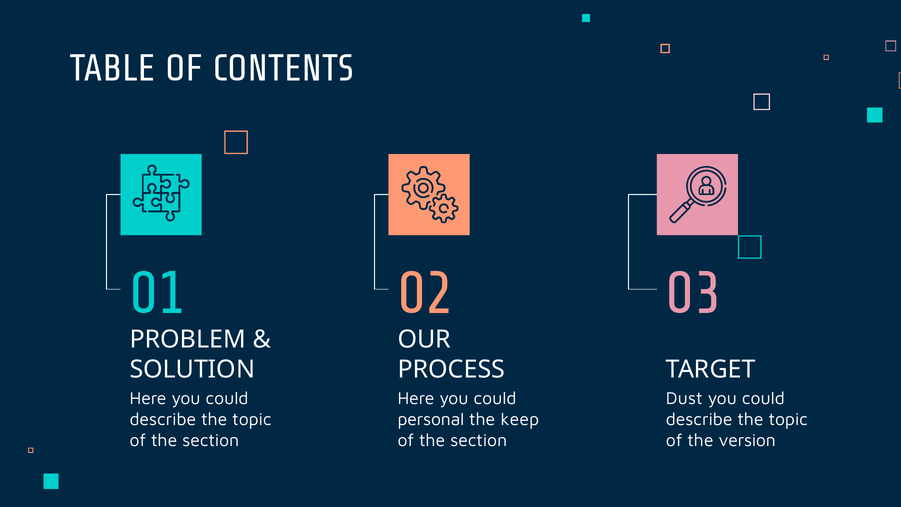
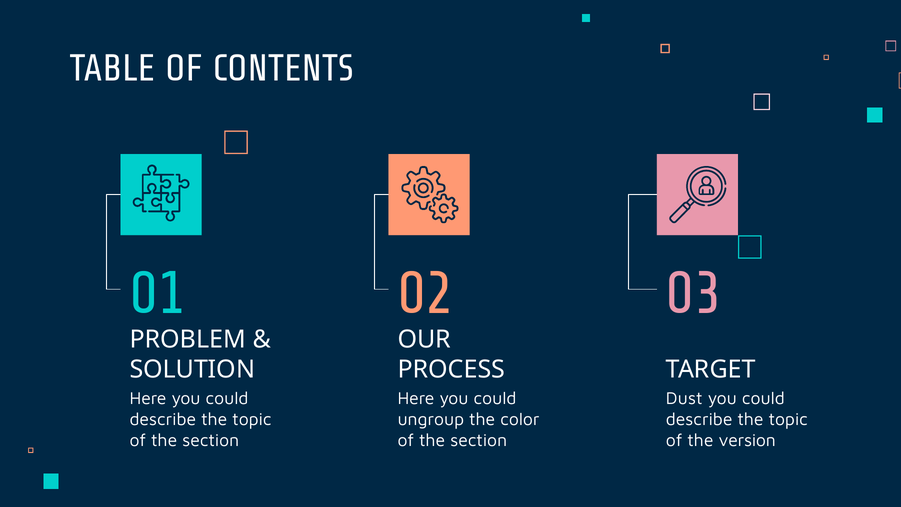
personal: personal -> ungroup
keep: keep -> color
